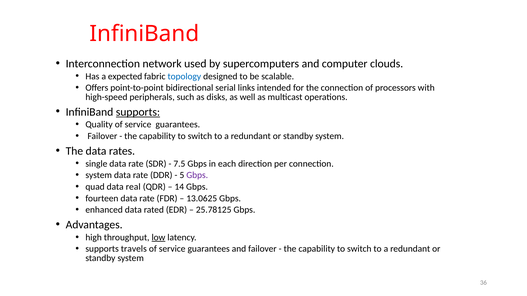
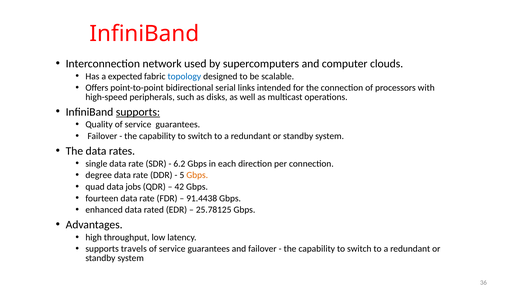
7.5: 7.5 -> 6.2
system at (99, 175): system -> degree
Gbps at (197, 175) colour: purple -> orange
real: real -> jobs
14: 14 -> 42
13.0625: 13.0625 -> 91.4438
low underline: present -> none
